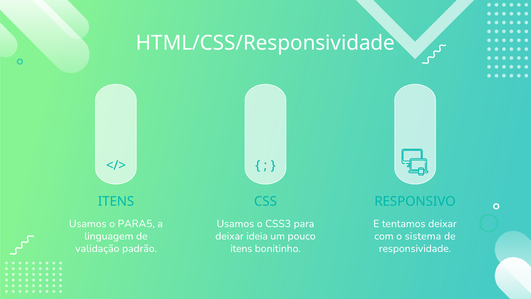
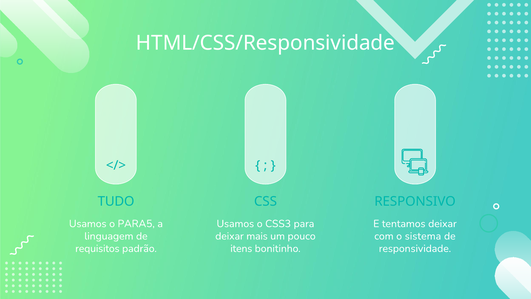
ITENS at (116, 201): ITENS -> TUDO
ideia: ideia -> mais
validação: validação -> requisitos
